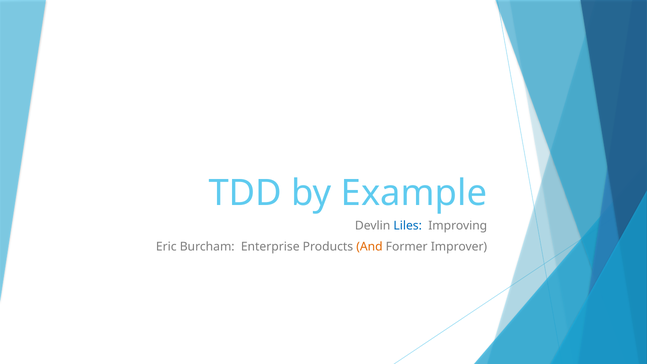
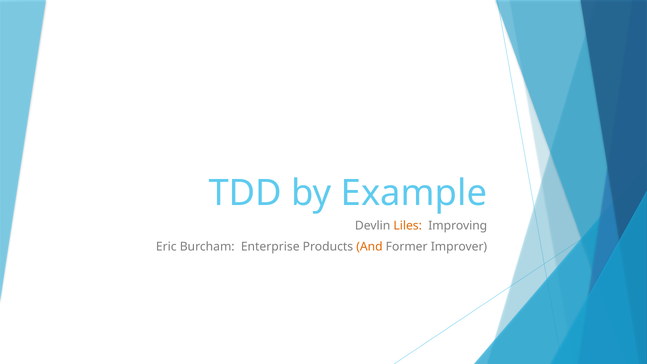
Liles colour: blue -> orange
